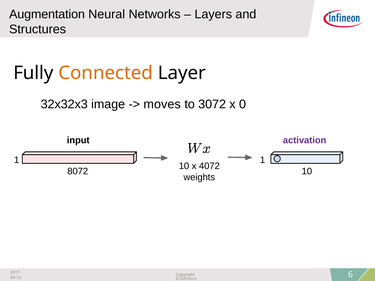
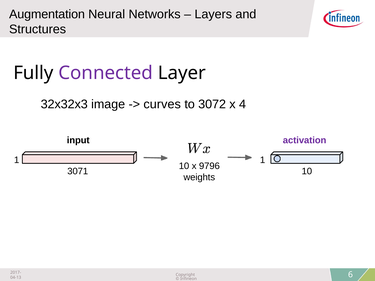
Connected colour: orange -> purple
moves: moves -> curves
0: 0 -> 4
4072: 4072 -> 9796
8072: 8072 -> 3071
